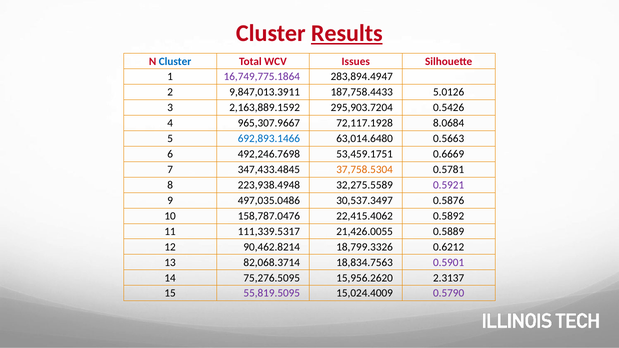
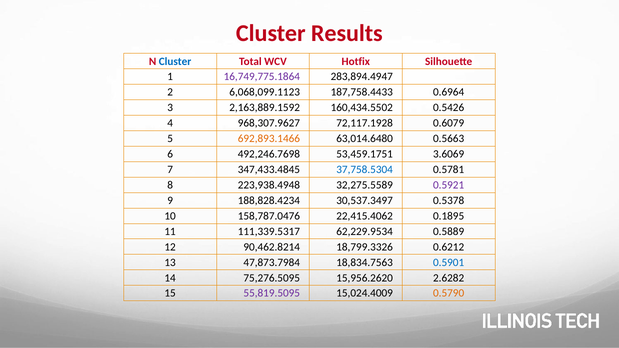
Results underline: present -> none
Issues: Issues -> Hotfix
9,847,013.3911: 9,847,013.3911 -> 6,068,099.1123
5.0126: 5.0126 -> 0.6964
295,903.7204: 295,903.7204 -> 160,434.5502
965,307.9667: 965,307.9667 -> 968,307.9627
8.0684: 8.0684 -> 0.6079
692,893.1466 colour: blue -> orange
0.6669: 0.6669 -> 3.6069
37,758.5304 colour: orange -> blue
497,035.0486: 497,035.0486 -> 188,828.4234
0.5876: 0.5876 -> 0.5378
0.5892: 0.5892 -> 0.1895
21,426.0055: 21,426.0055 -> 62,229.9534
82,068.3714: 82,068.3714 -> 47,873.7984
0.5901 colour: purple -> blue
2.3137: 2.3137 -> 2.6282
0.5790 colour: purple -> orange
